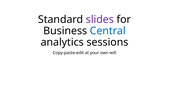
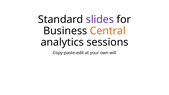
Central colour: blue -> orange
